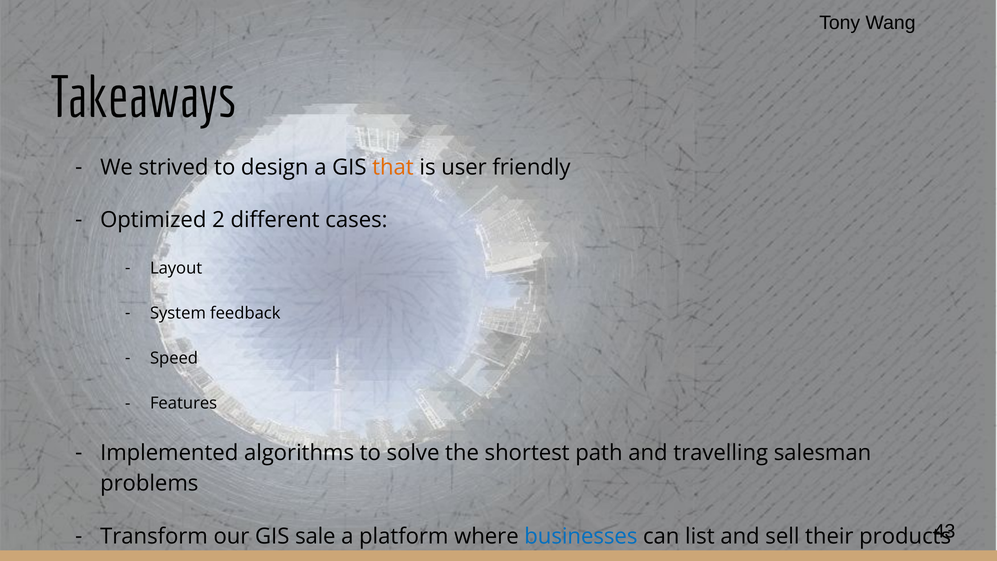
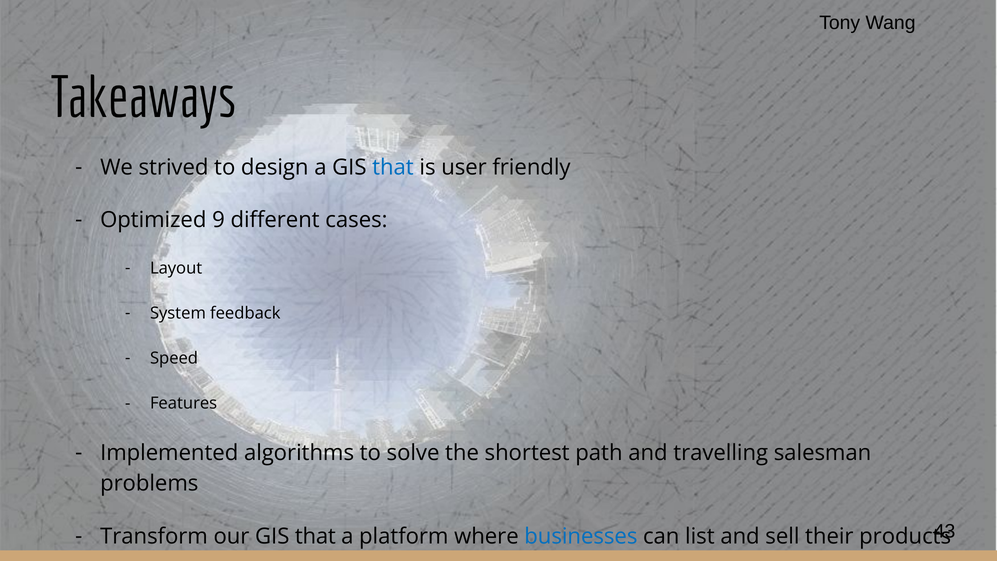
that at (393, 167) colour: orange -> blue
2: 2 -> 9
our GIS sale: sale -> that
